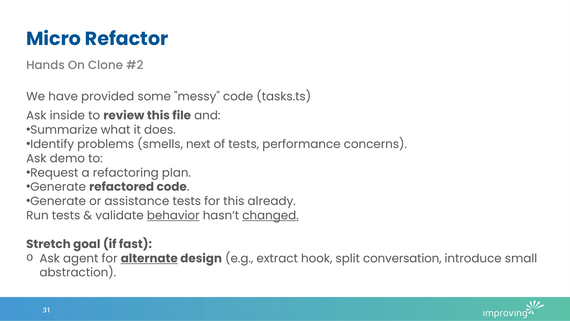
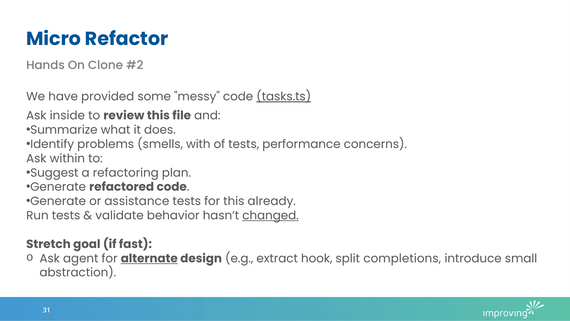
tasks.ts underline: none -> present
next: next -> with
demo: demo -> within
Request: Request -> Suggest
behavior underline: present -> none
conversation: conversation -> completions
